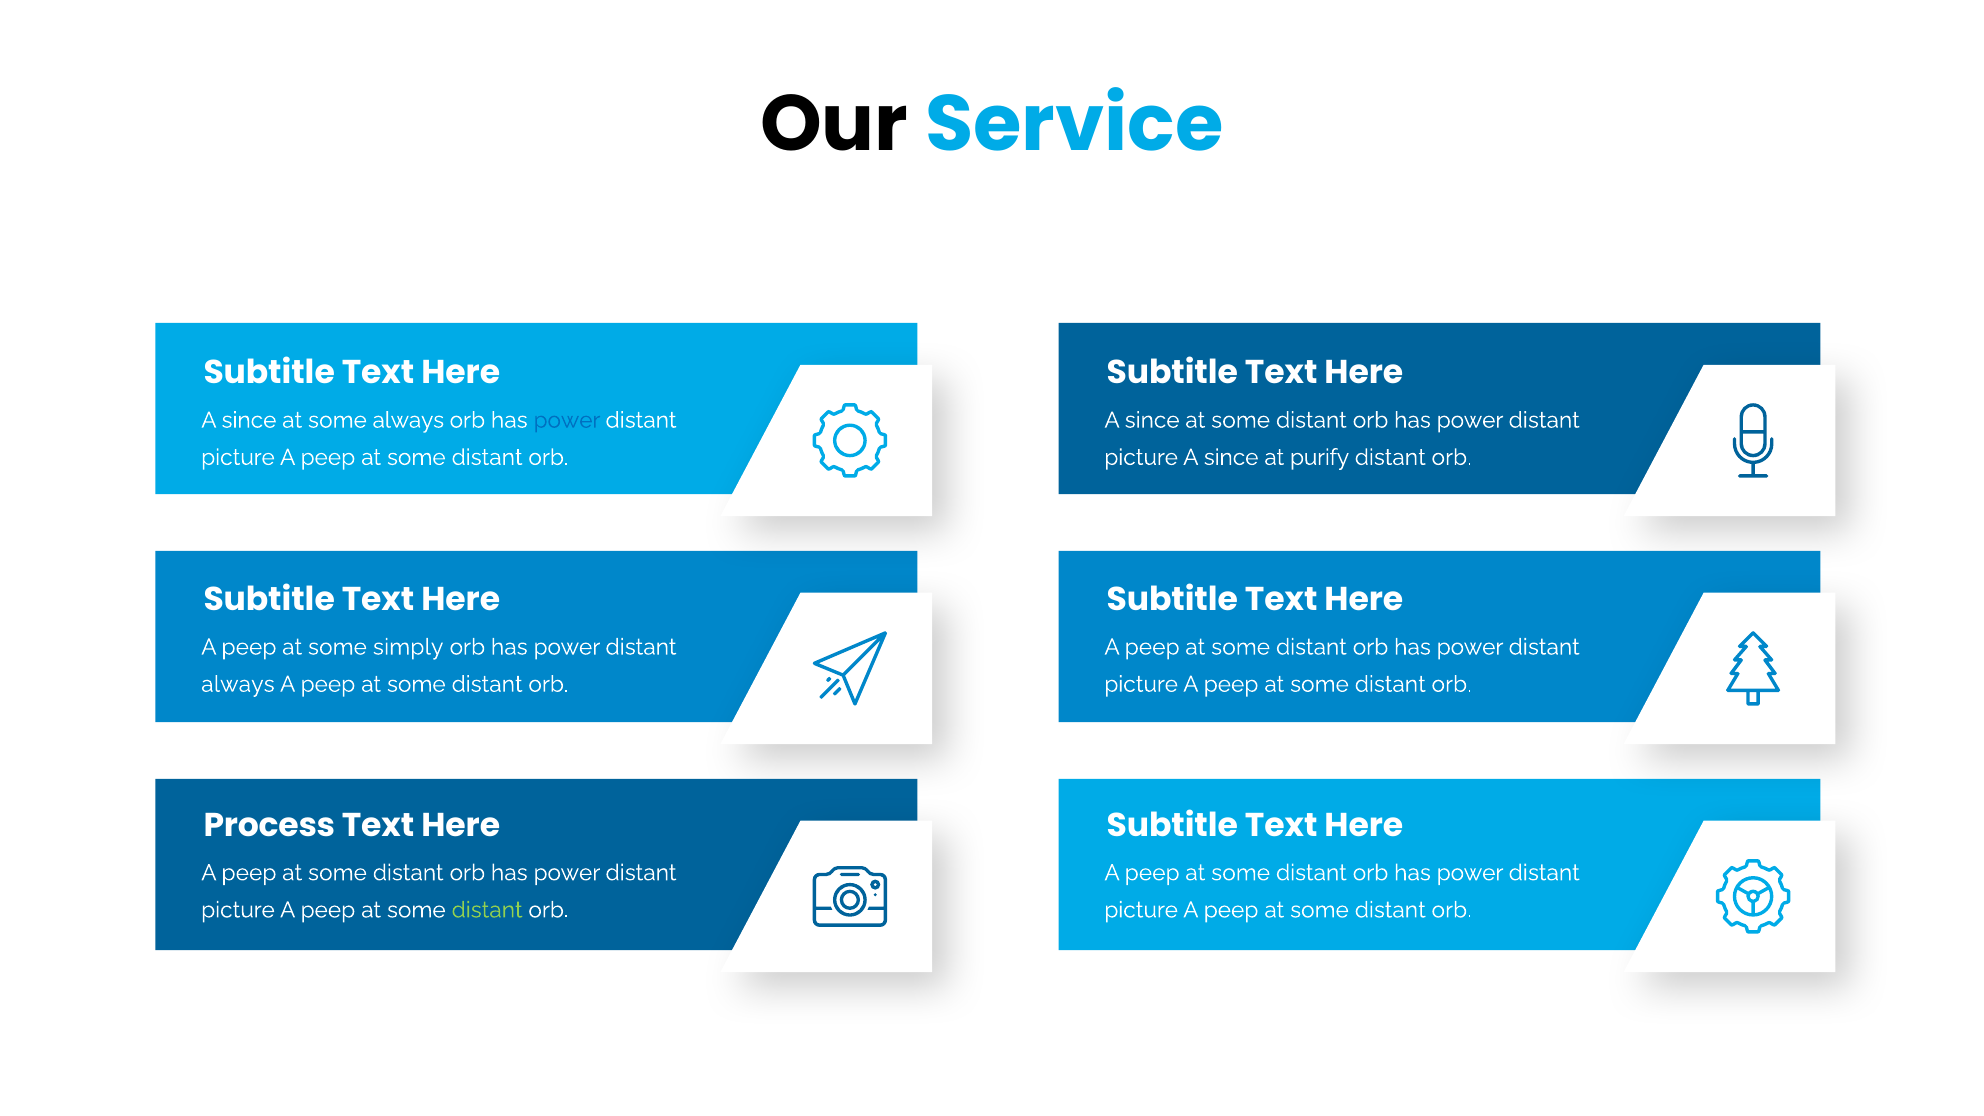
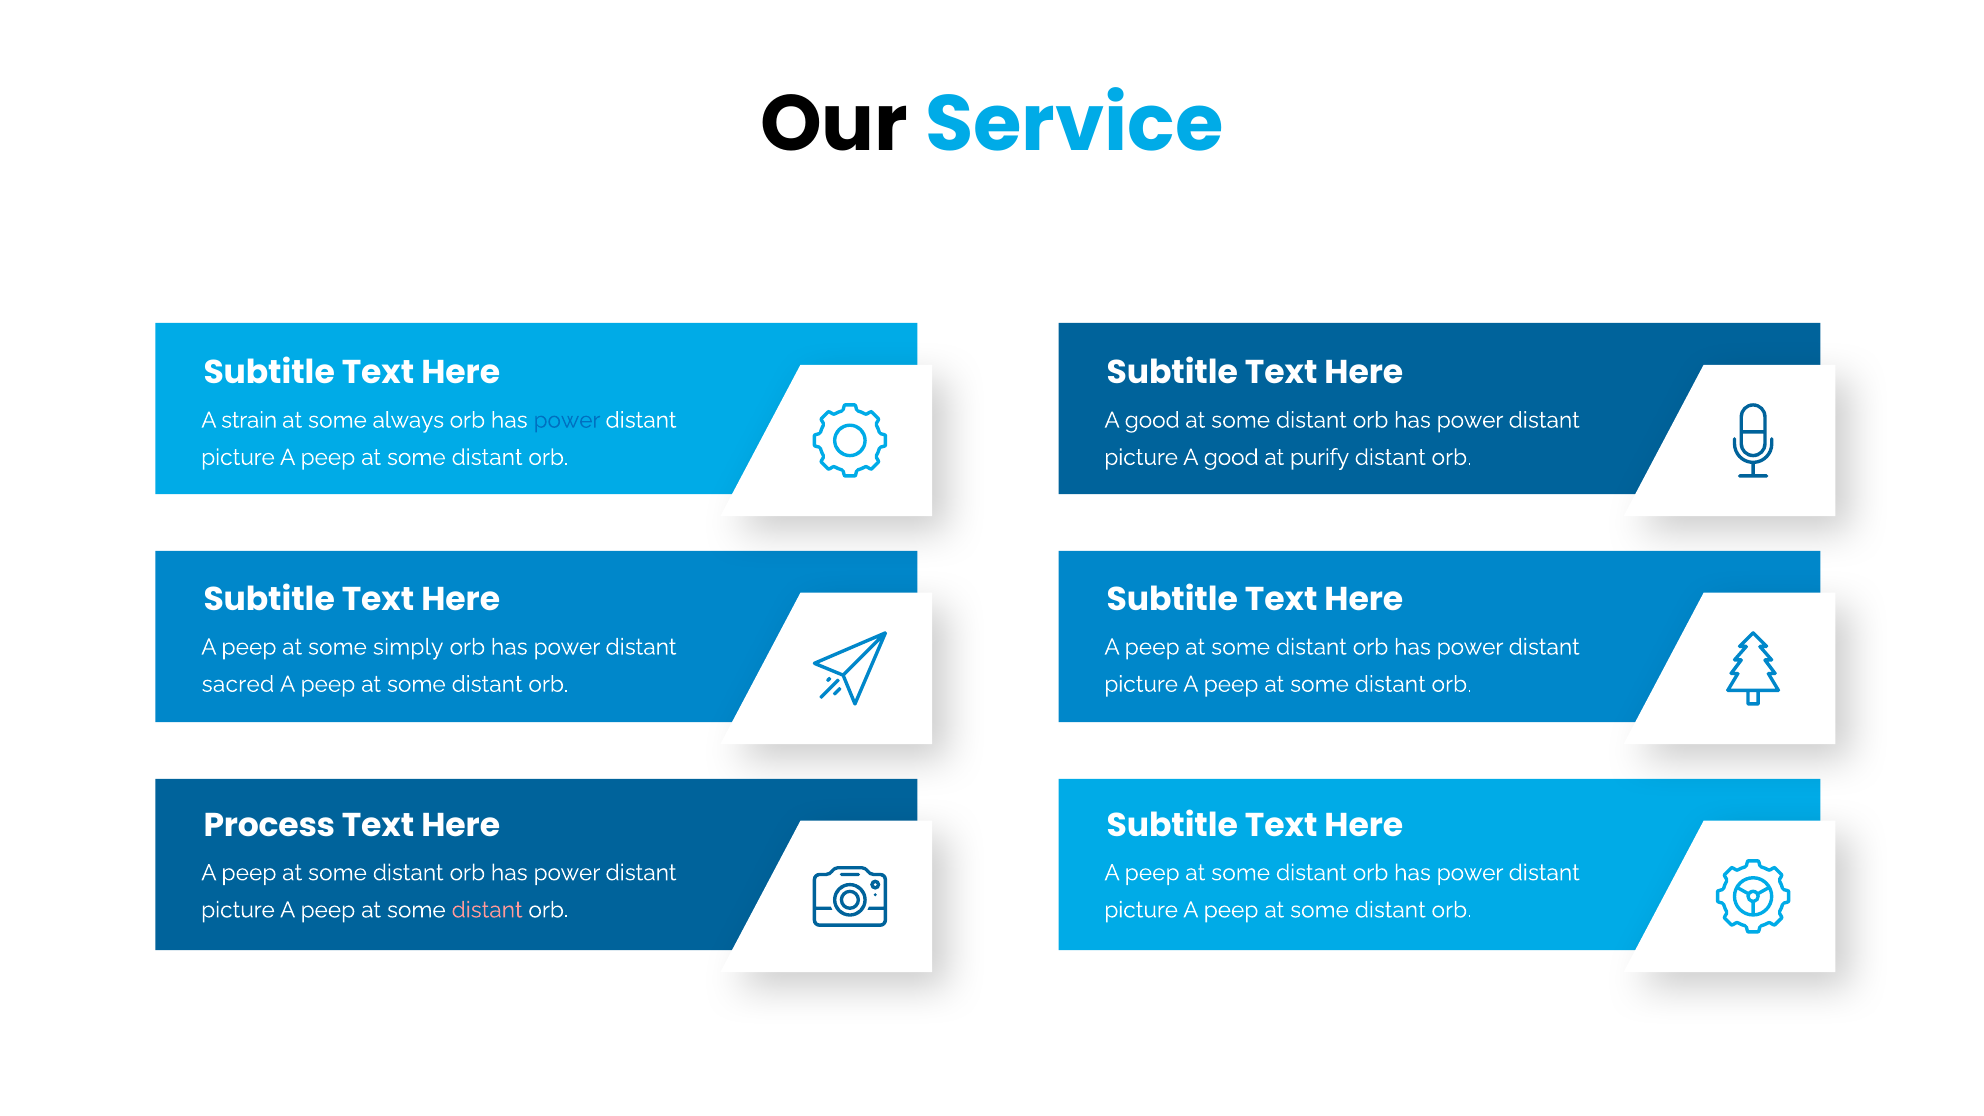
since at (249, 420): since -> strain
since at (1152, 420): since -> good
picture A since: since -> good
always at (238, 684): always -> sacred
distant at (487, 910) colour: light green -> pink
